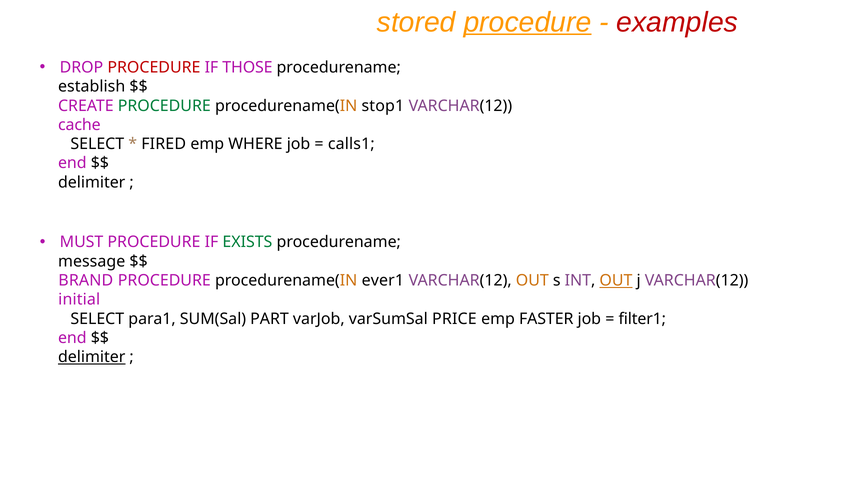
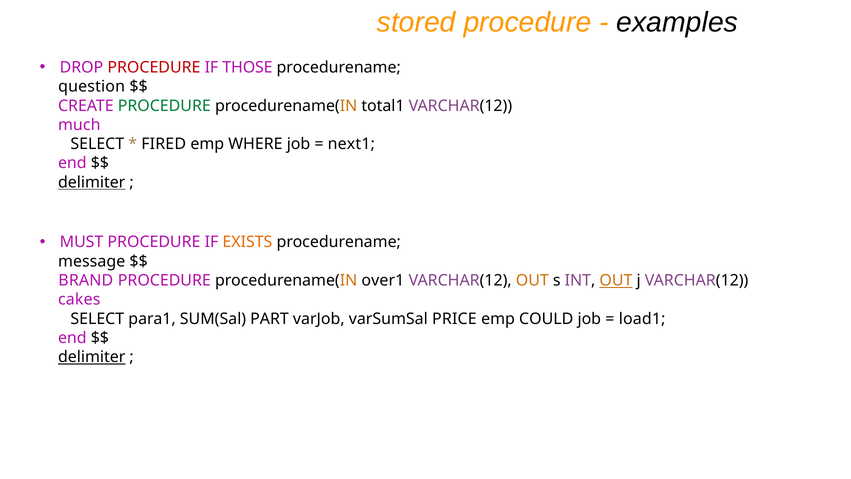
procedure at (527, 22) underline: present -> none
examples colour: red -> black
establish: establish -> question
stop1: stop1 -> total1
cache: cache -> much
calls1: calls1 -> next1
delimiter at (92, 182) underline: none -> present
EXISTS colour: green -> orange
ever1: ever1 -> over1
initial: initial -> cakes
FASTER: FASTER -> COULD
filter1: filter1 -> load1
